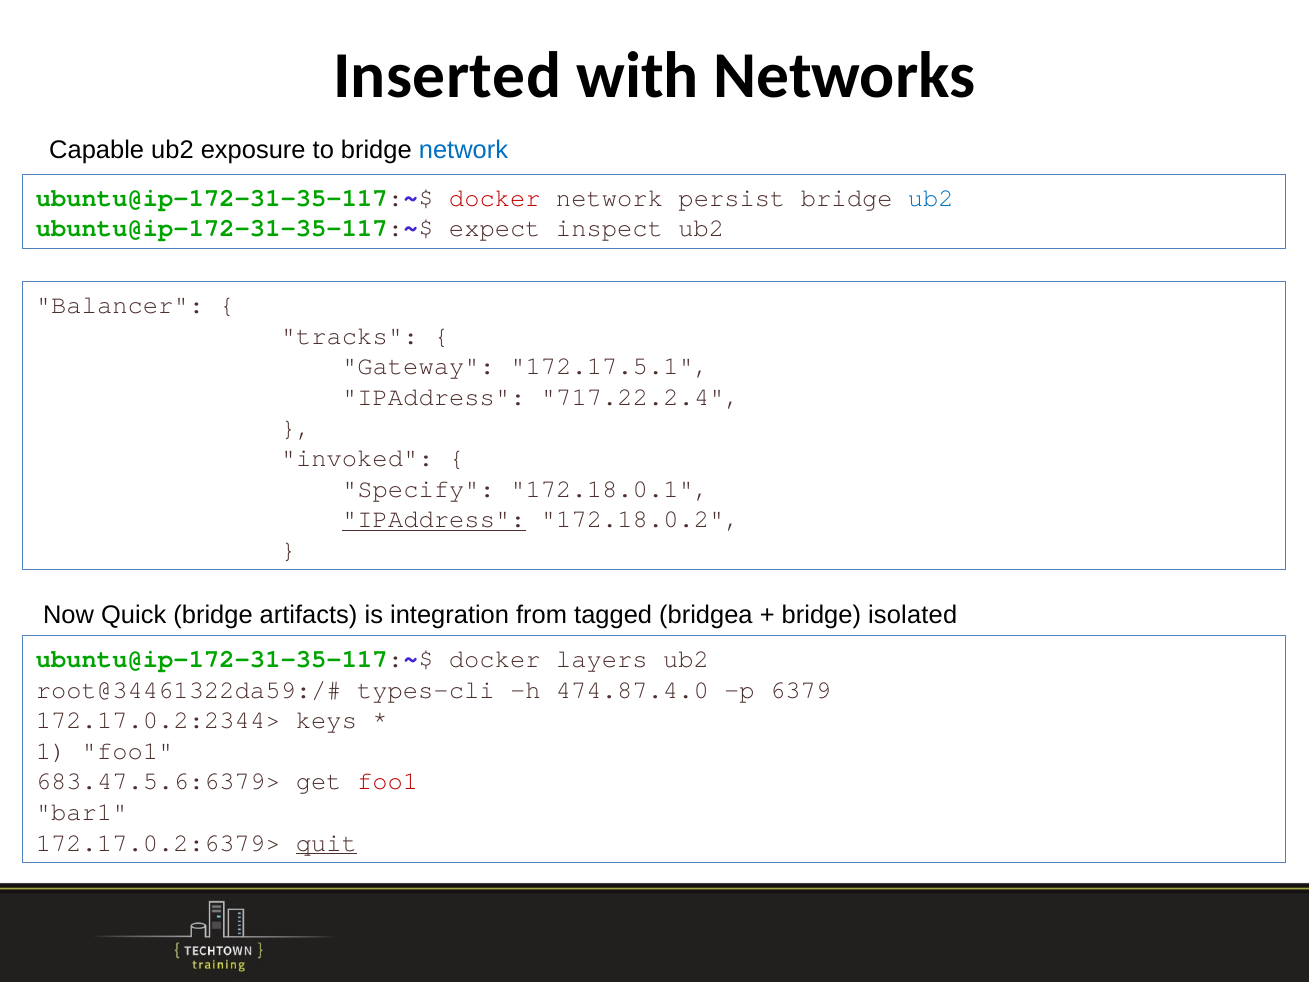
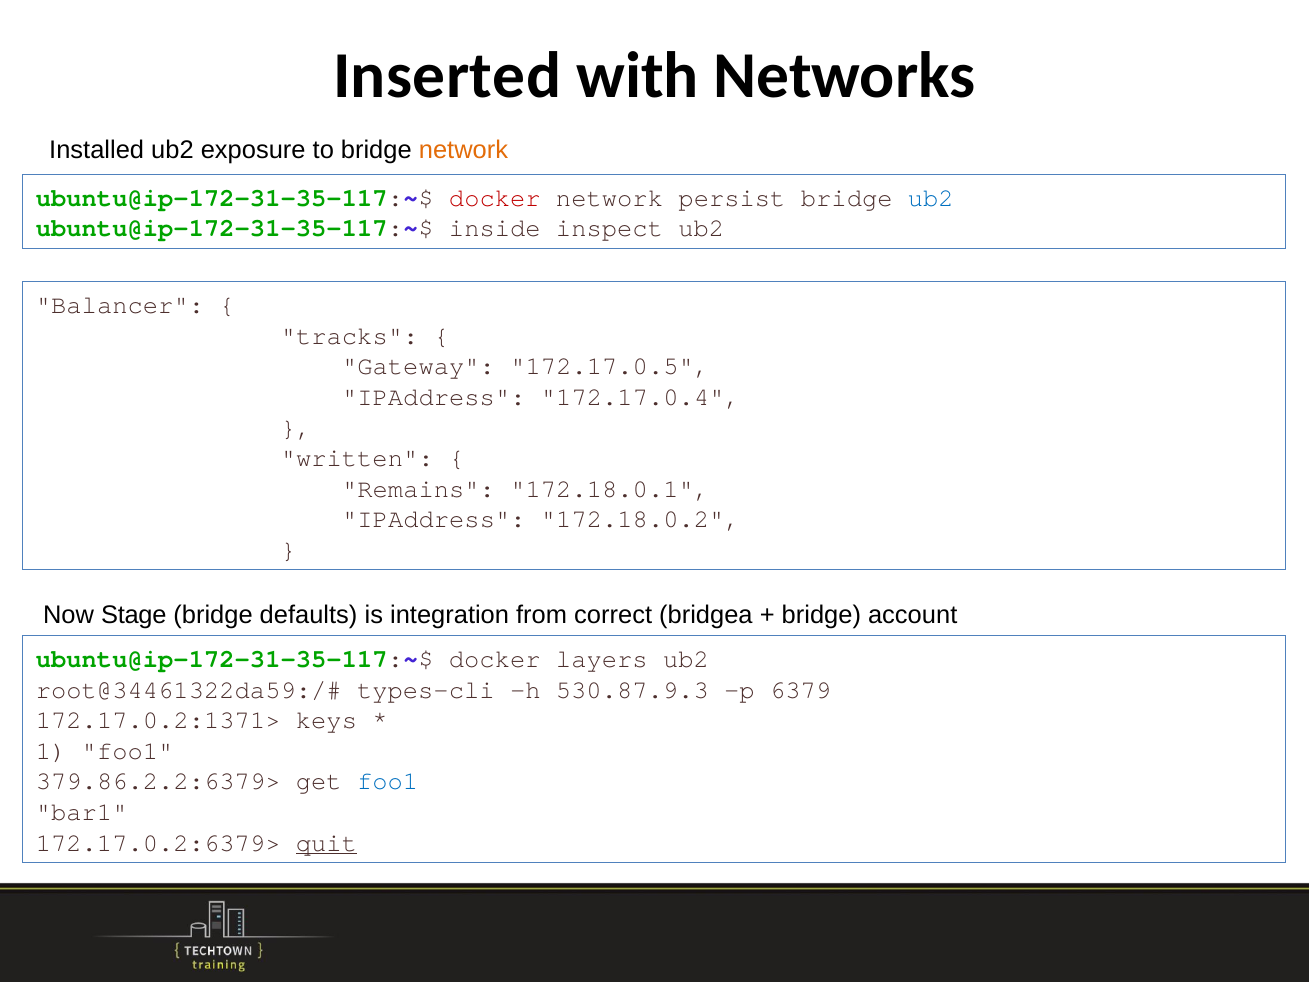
Capable: Capable -> Installed
network at (463, 150) colour: blue -> orange
expect: expect -> inside
172.17.5.1: 172.17.5.1 -> 172.17.0.5
717.22.2.4: 717.22.2.4 -> 172.17.0.4
invoked: invoked -> written
Specify: Specify -> Remains
IPAddress at (434, 519) underline: present -> none
Quick: Quick -> Stage
artifacts: artifacts -> defaults
tagged: tagged -> correct
isolated: isolated -> account
474.87.4.0: 474.87.4.0 -> 530.87.9.3
172.17.0.2:2344>: 172.17.0.2:2344> -> 172.17.0.2:1371>
683.47.5.6:6379>: 683.47.5.6:6379> -> 379.86.2.2:6379>
foo1 at (388, 781) colour: red -> blue
